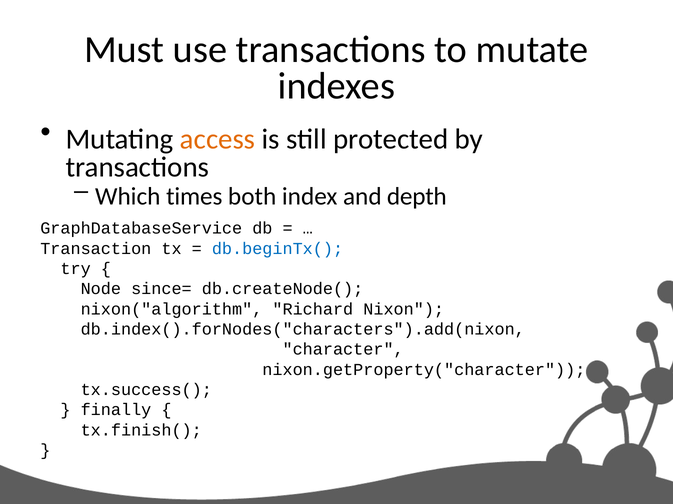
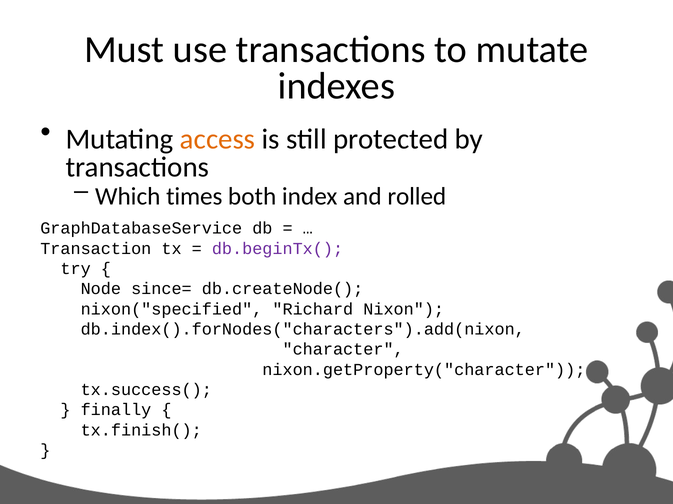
depth: depth -> rolled
db.beginTx( colour: blue -> purple
nixon("algorithm: nixon("algorithm -> nixon("specified
